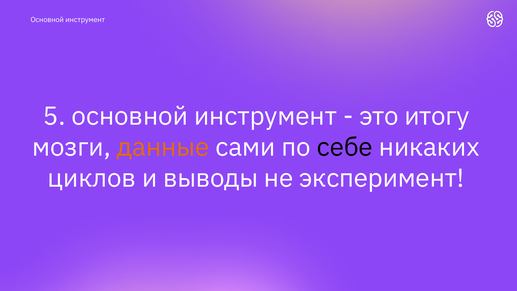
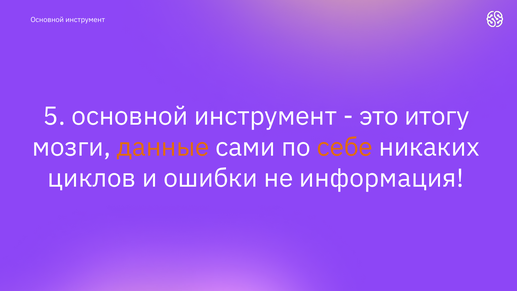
себе colour: black -> orange
выводы: выводы -> ошибки
эксперимент: эксперимент -> информация
